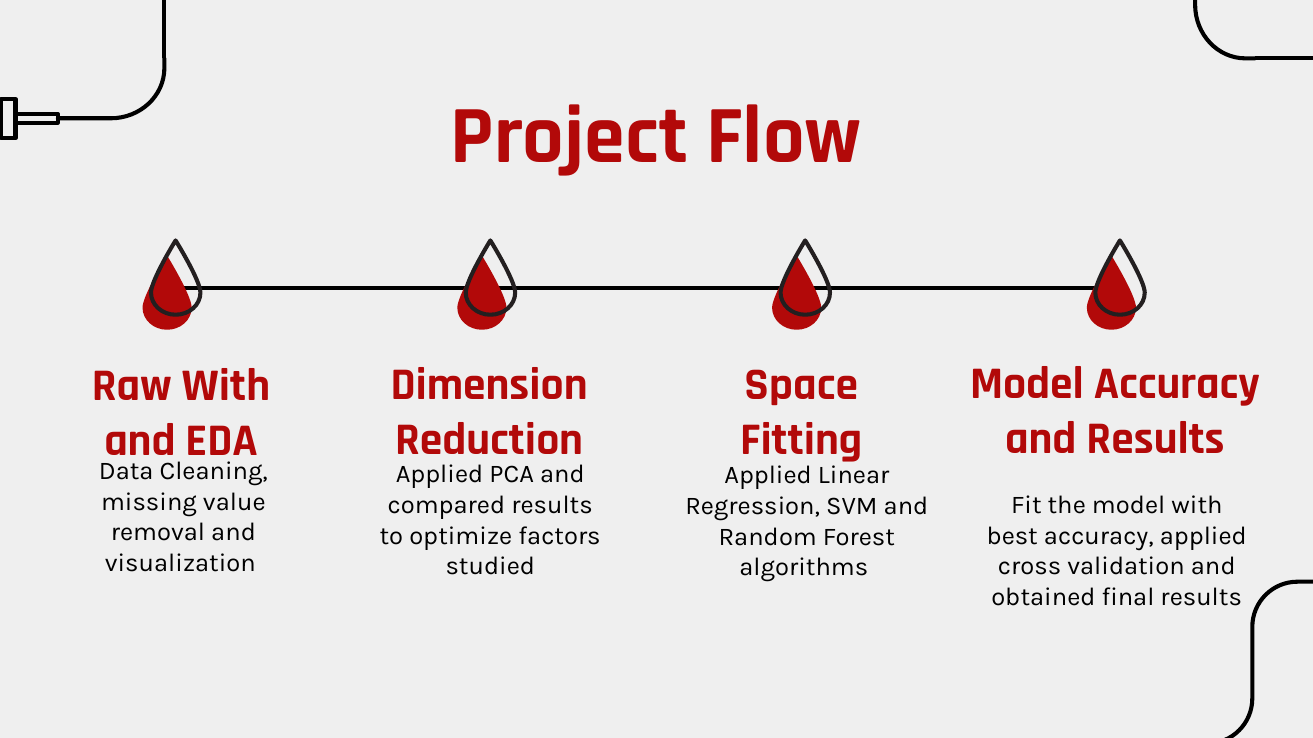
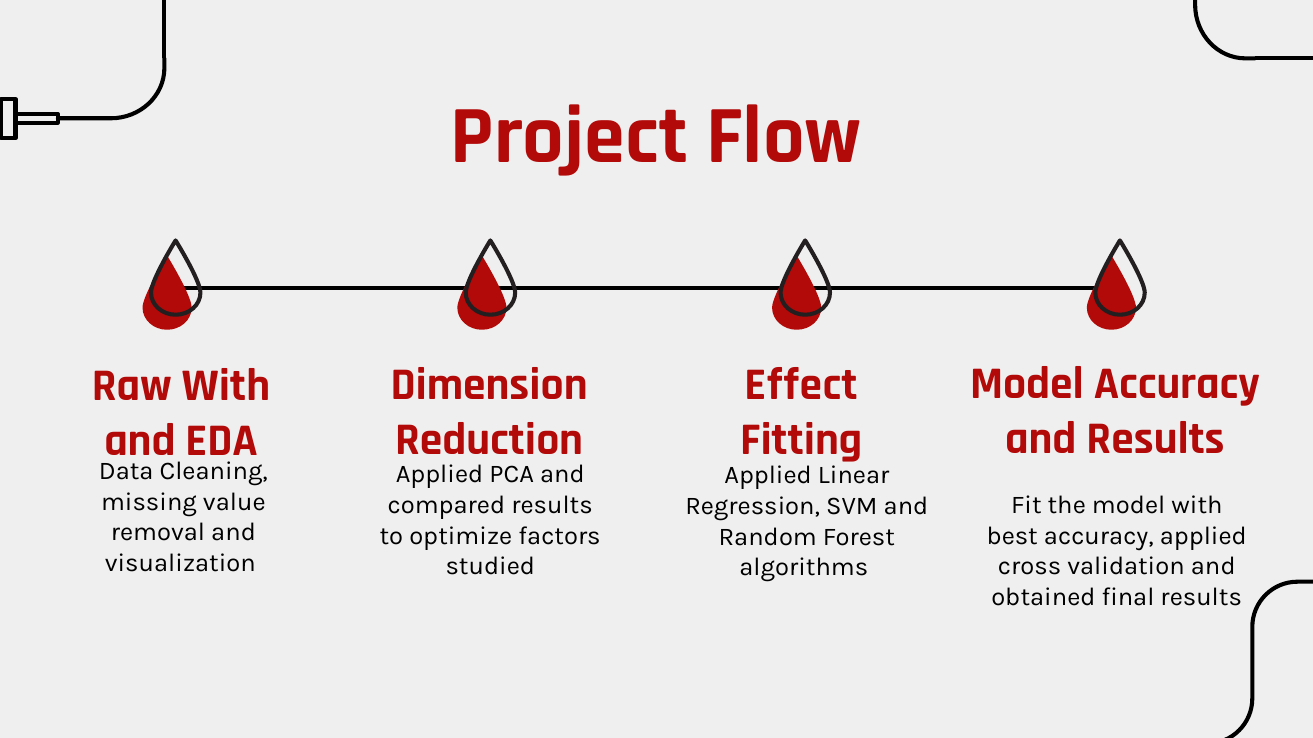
Space: Space -> Effect
